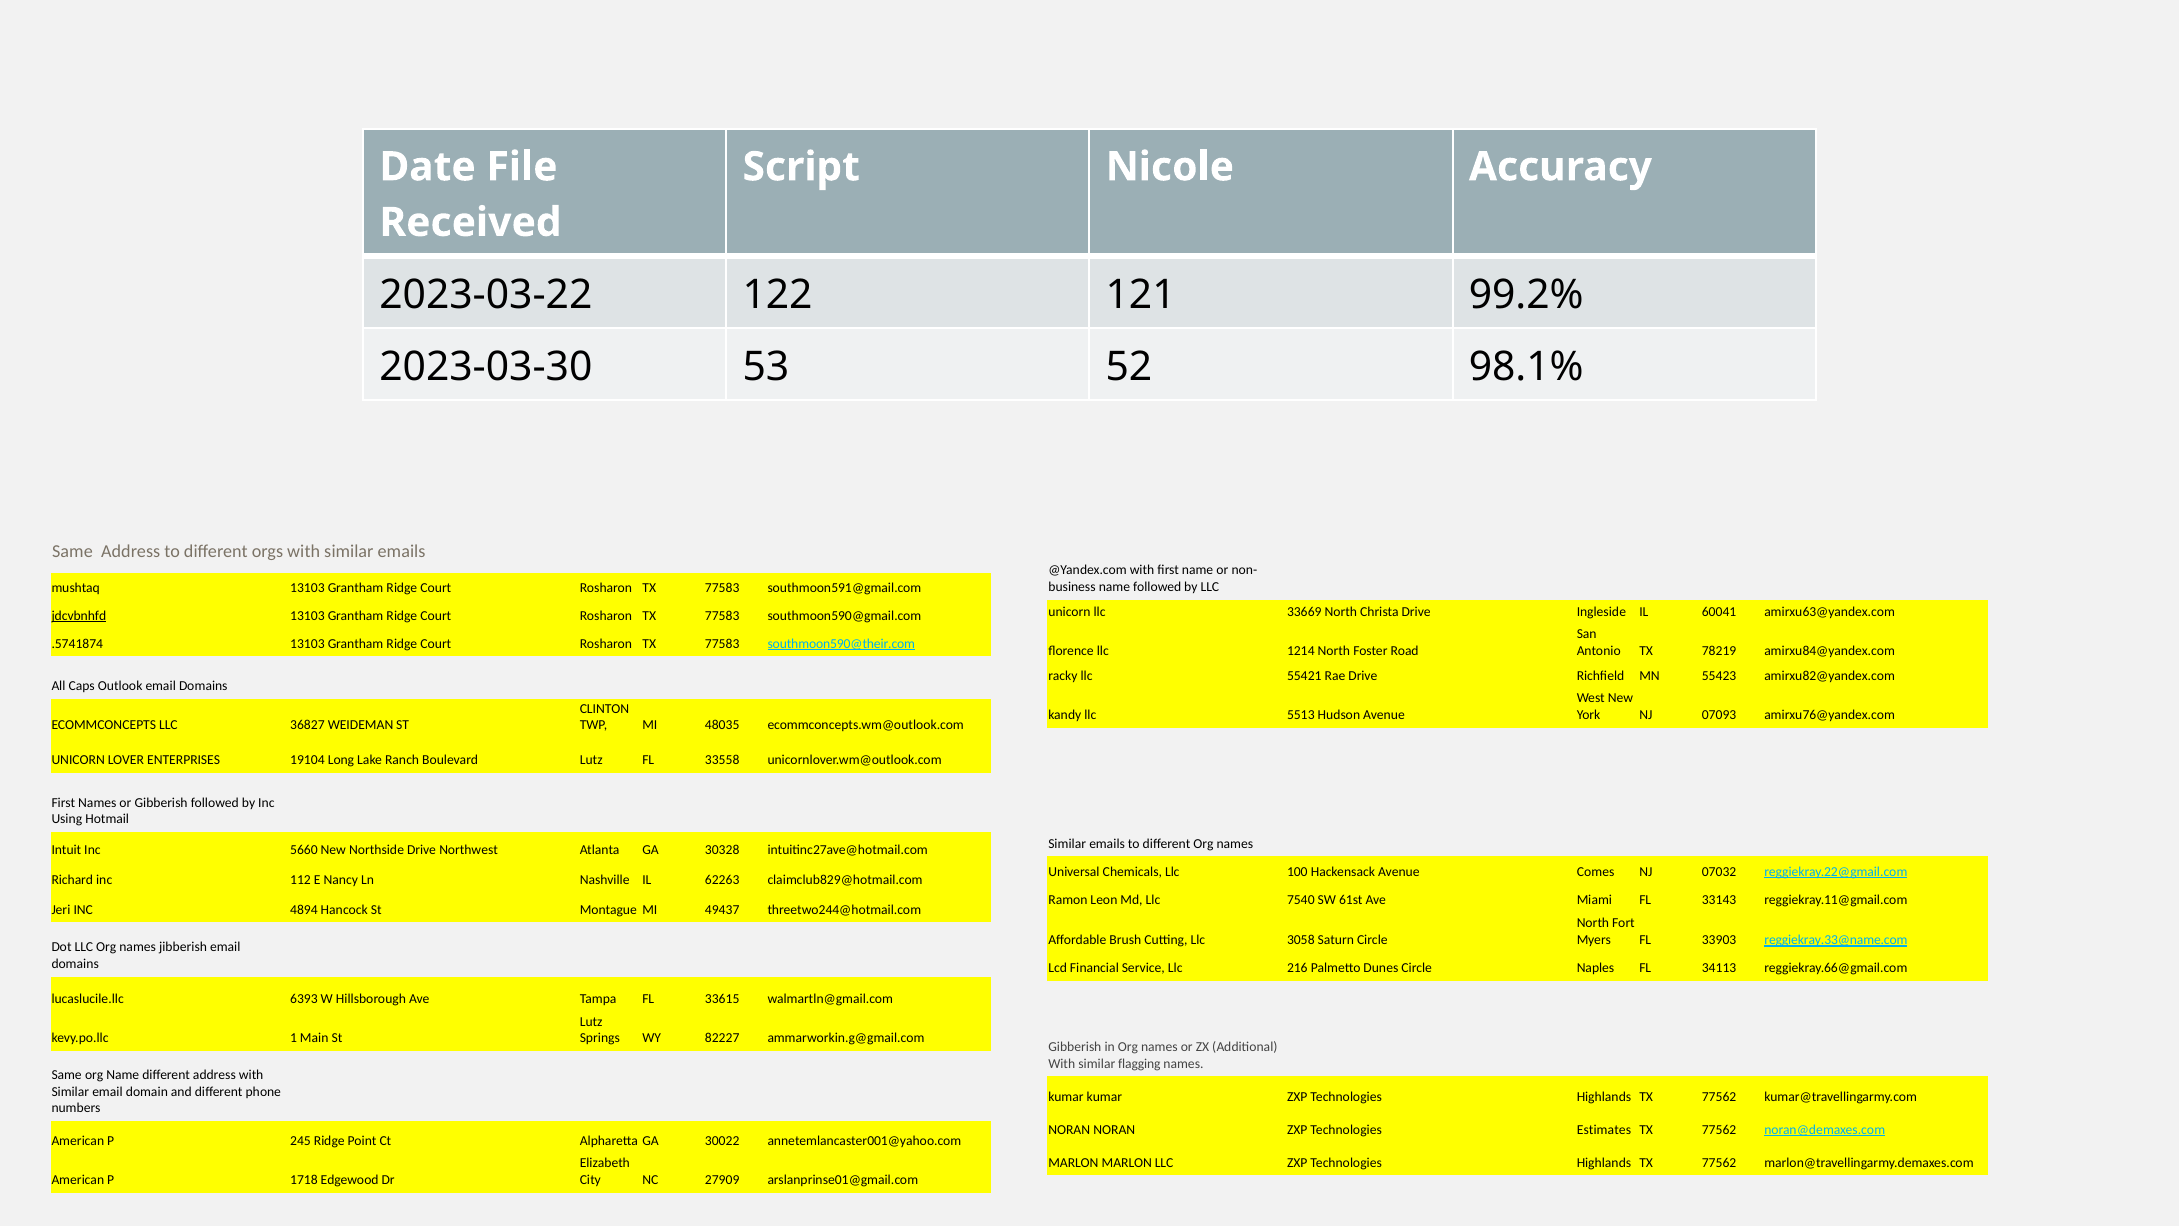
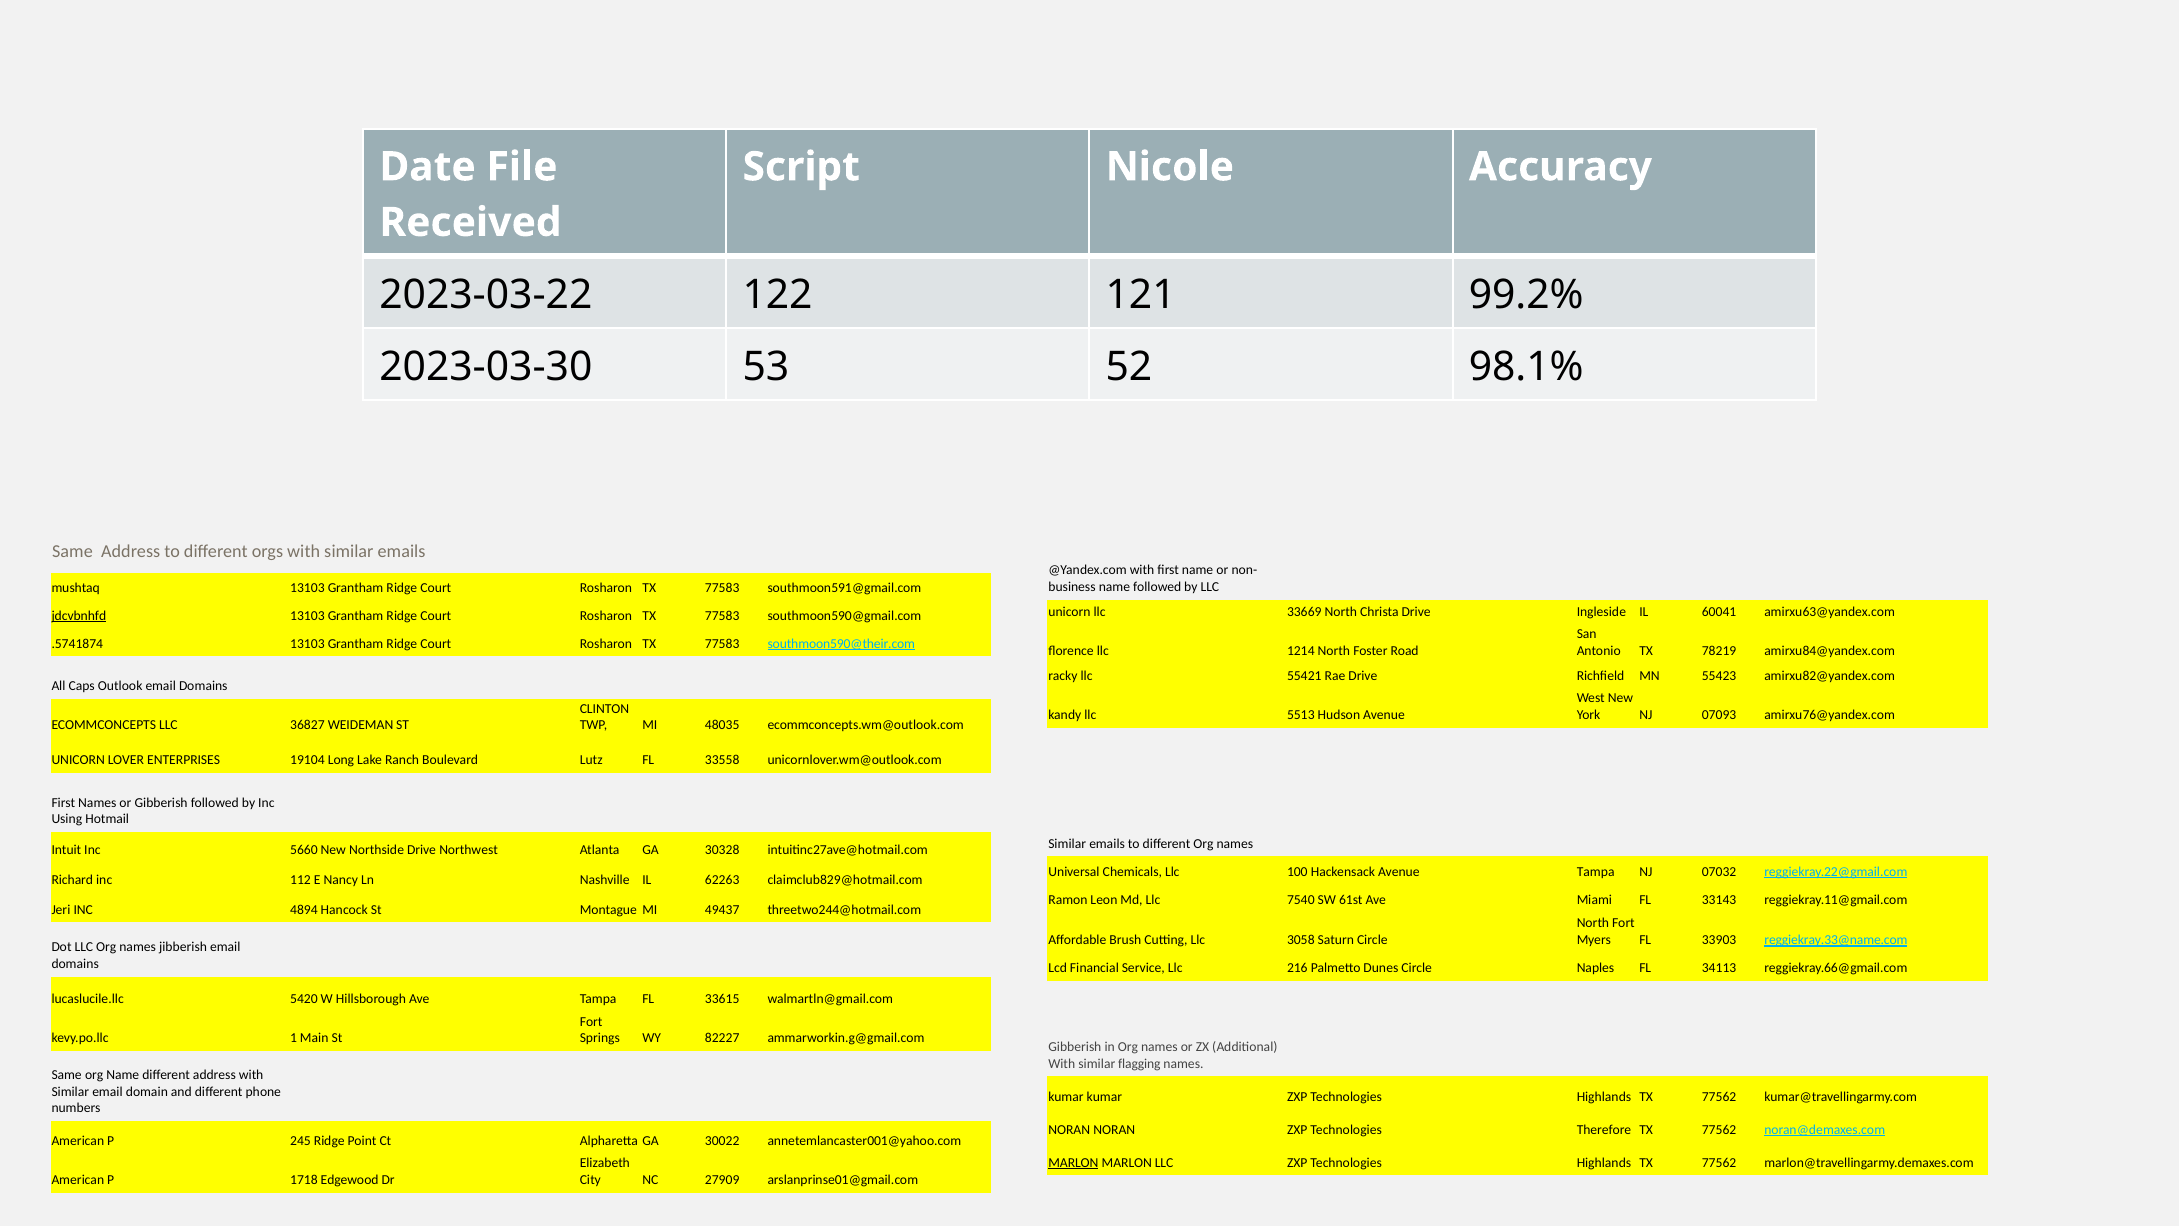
Avenue Comes: Comes -> Tampa
6393: 6393 -> 5420
Lutz at (591, 1021): Lutz -> Fort
Estimates: Estimates -> Therefore
MARLON at (1073, 1162) underline: none -> present
